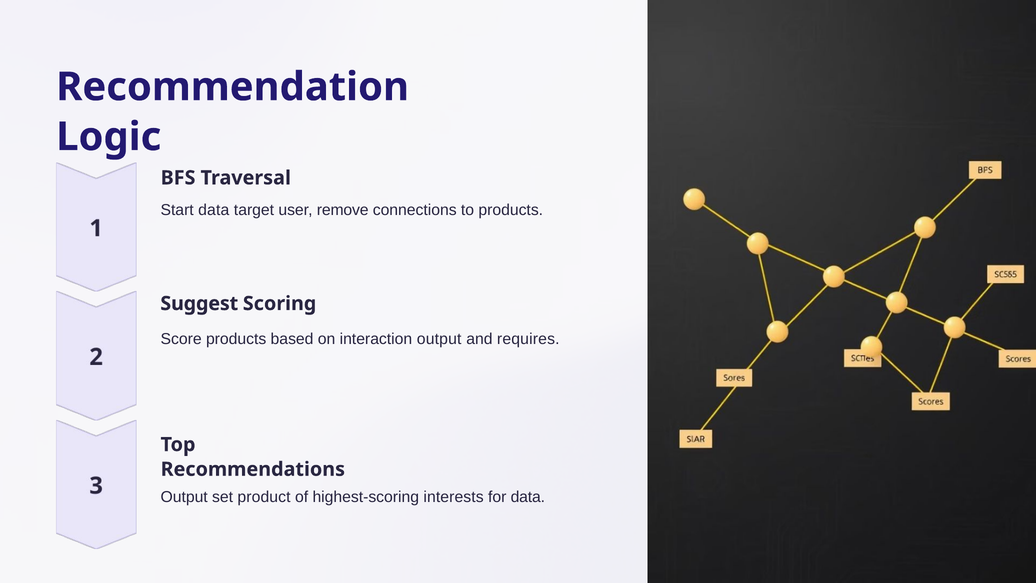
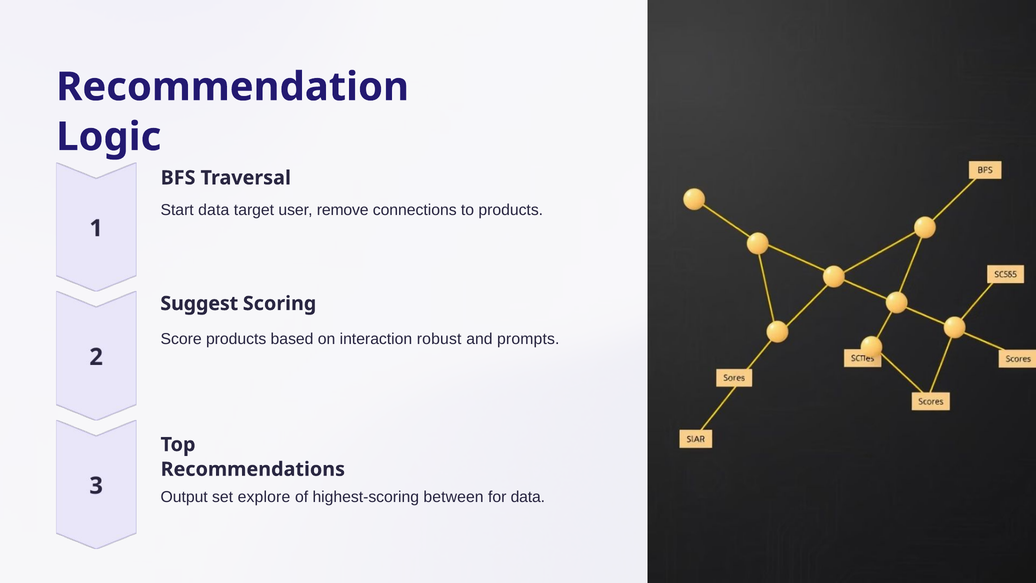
interaction output: output -> robust
requires: requires -> prompts
product: product -> explore
interests: interests -> between
